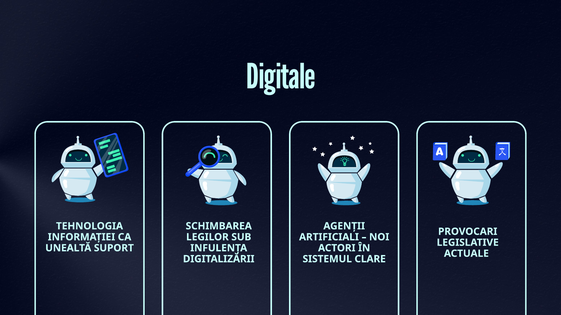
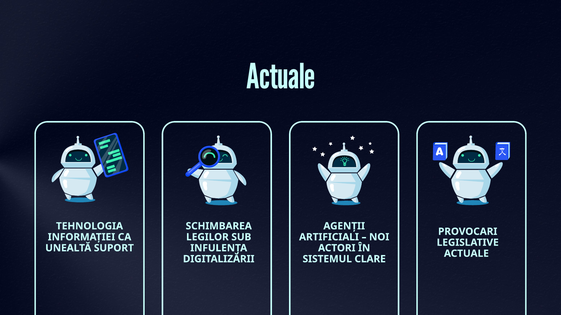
Digitale at (281, 77): Digitale -> Actuale
